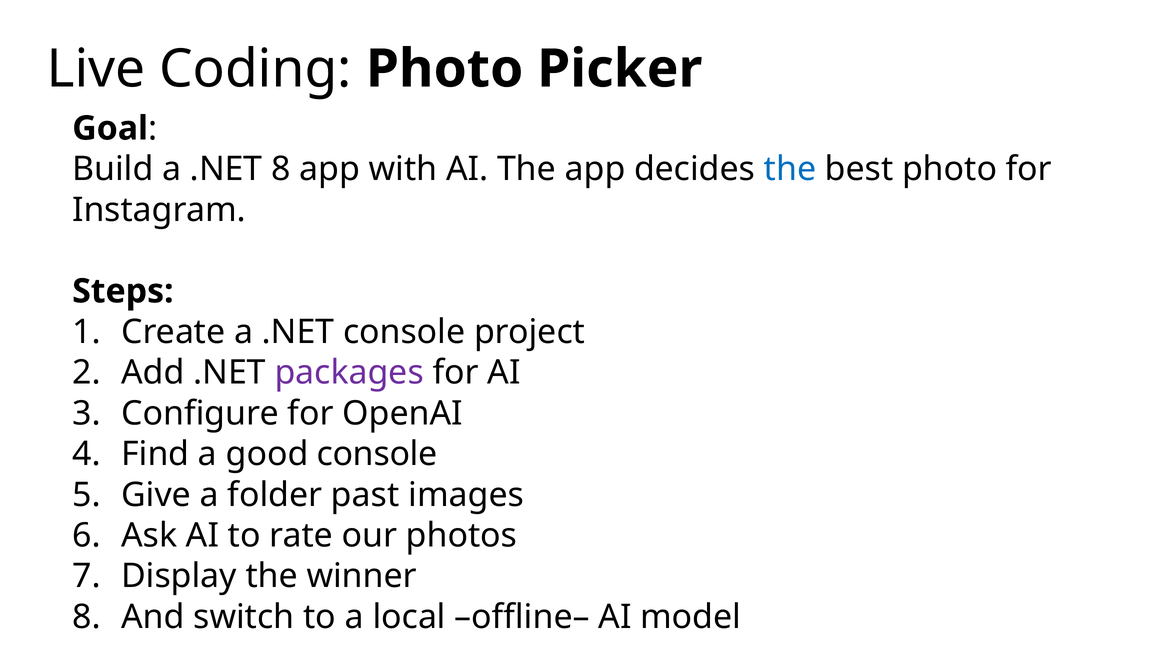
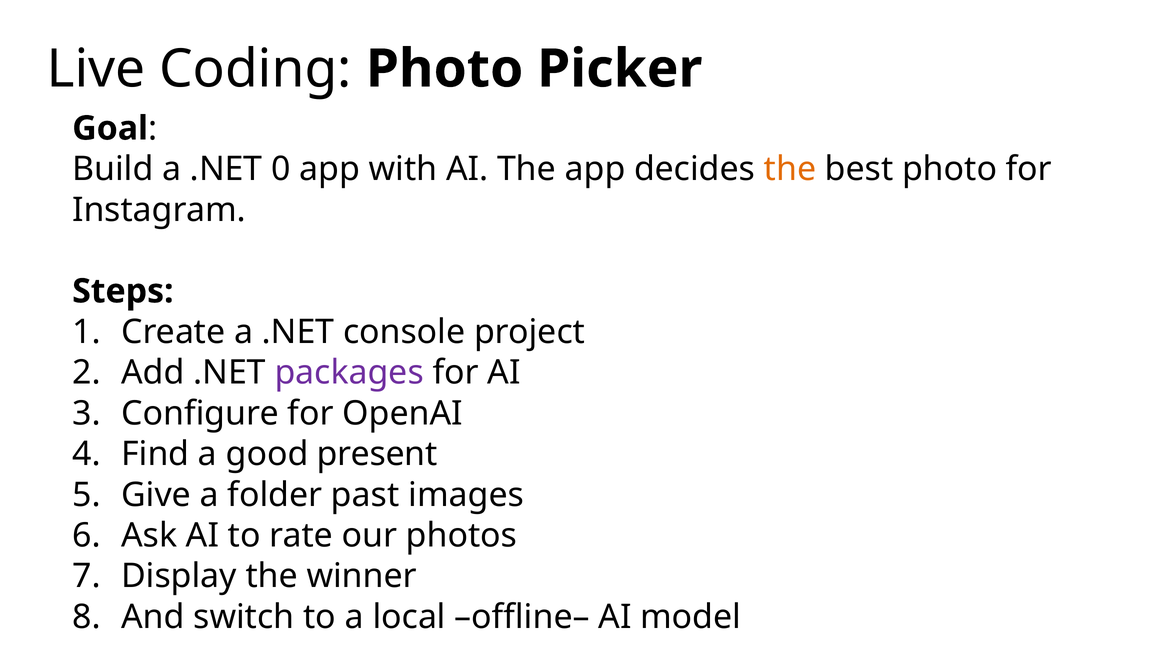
.NET 8: 8 -> 0
the at (790, 169) colour: blue -> orange
good console: console -> present
